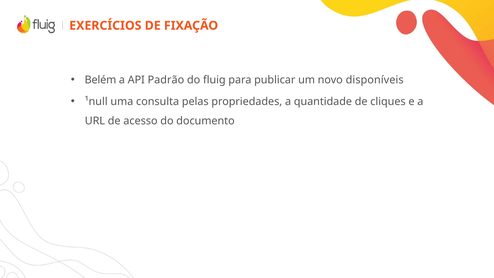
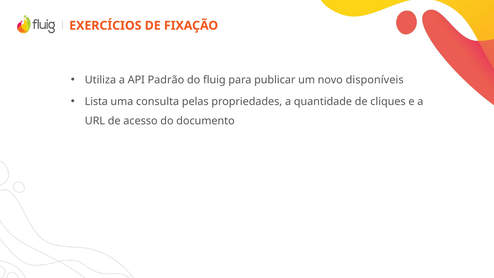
Belém: Belém -> Utiliza
¹null: ¹null -> Lista
